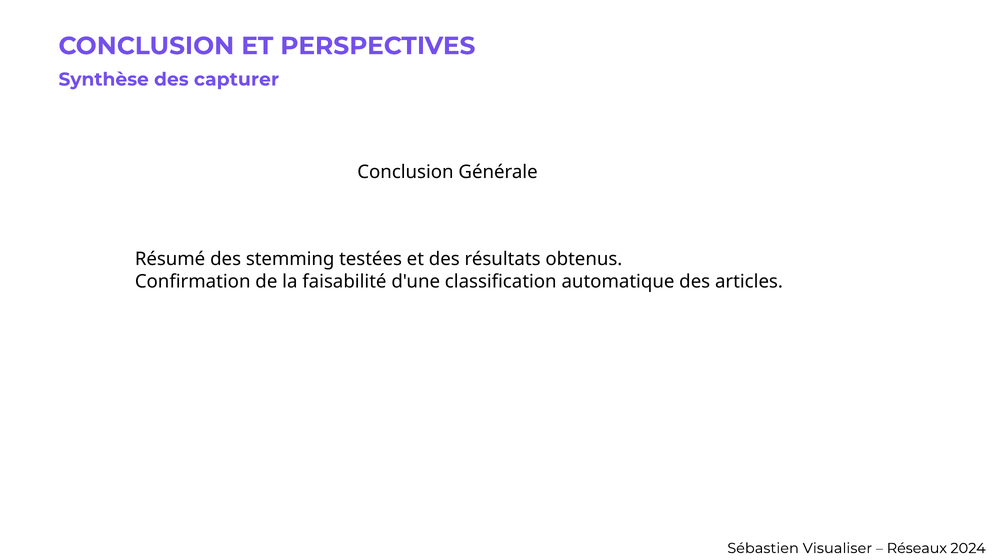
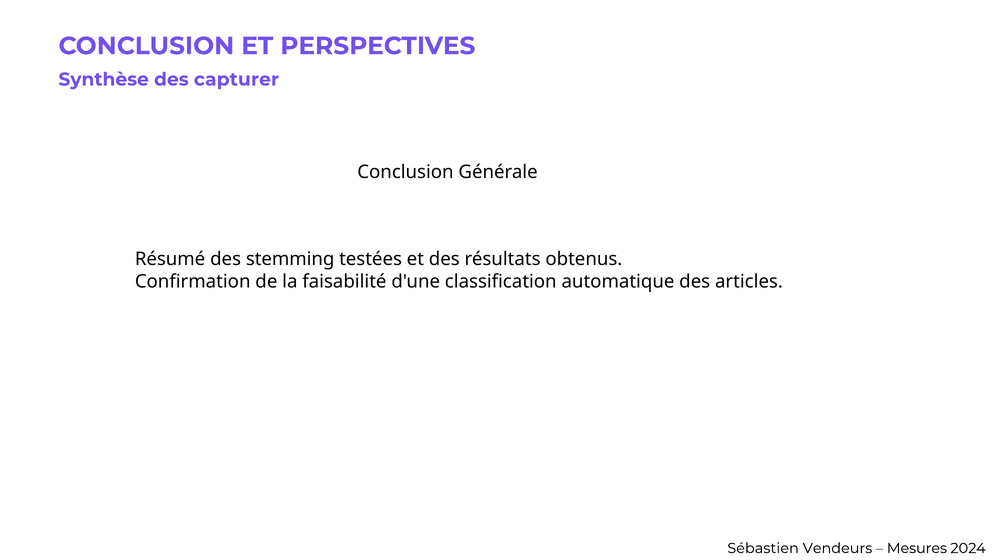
Visualiser: Visualiser -> Vendeurs
Réseaux: Réseaux -> Mesures
